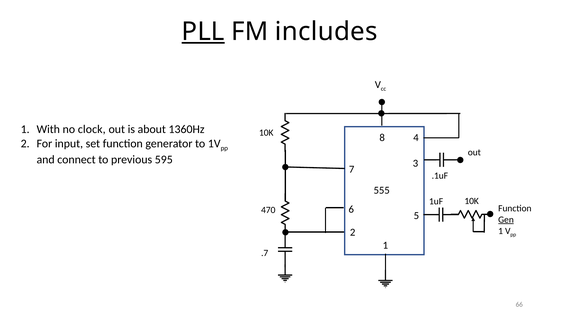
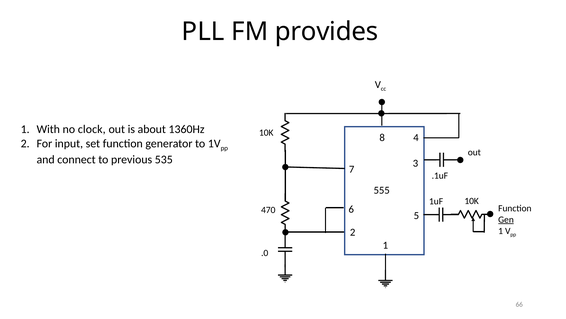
PLL underline: present -> none
includes: includes -> provides
595: 595 -> 535
.7: .7 -> .0
